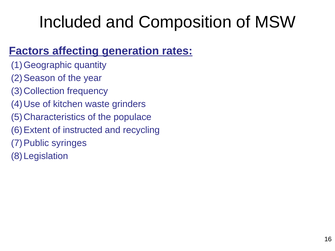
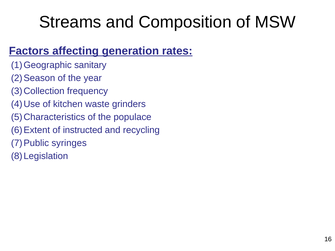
Included: Included -> Streams
quantity: quantity -> sanitary
